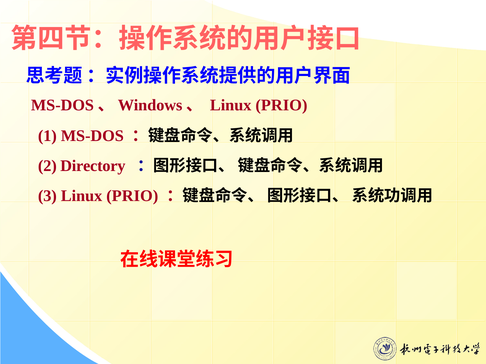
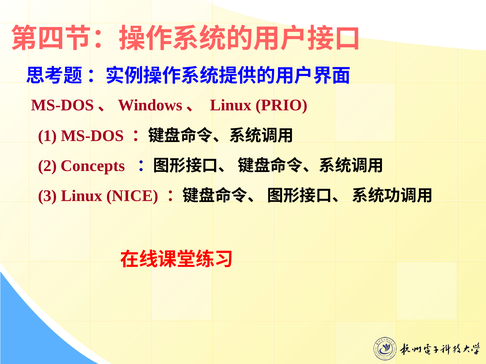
Directory: Directory -> Concepts
3 Linux PRIO: PRIO -> NICE
